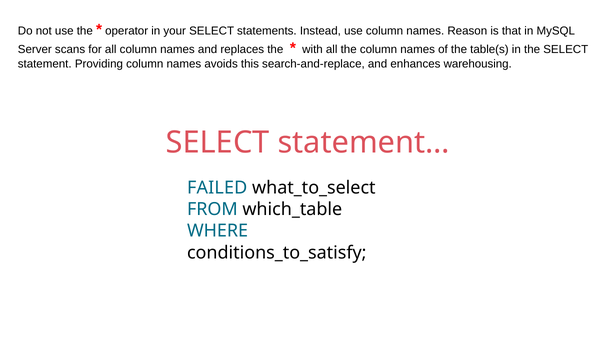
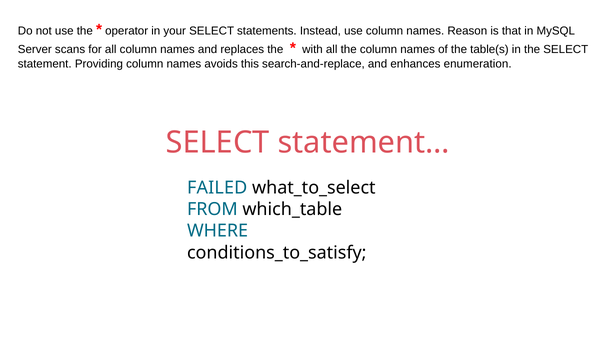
warehousing: warehousing -> enumeration
